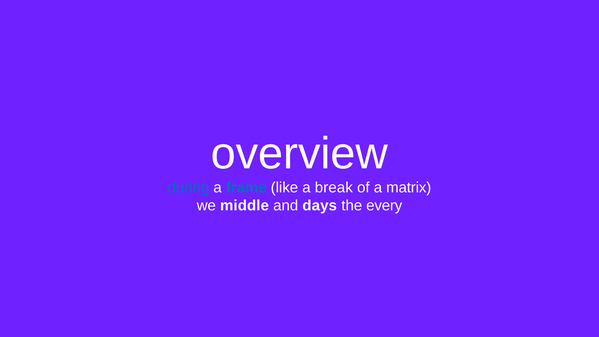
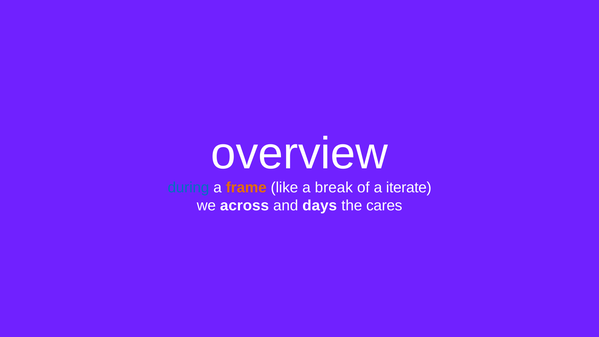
frame colour: blue -> orange
matrix: matrix -> iterate
middle: middle -> across
every: every -> cares
